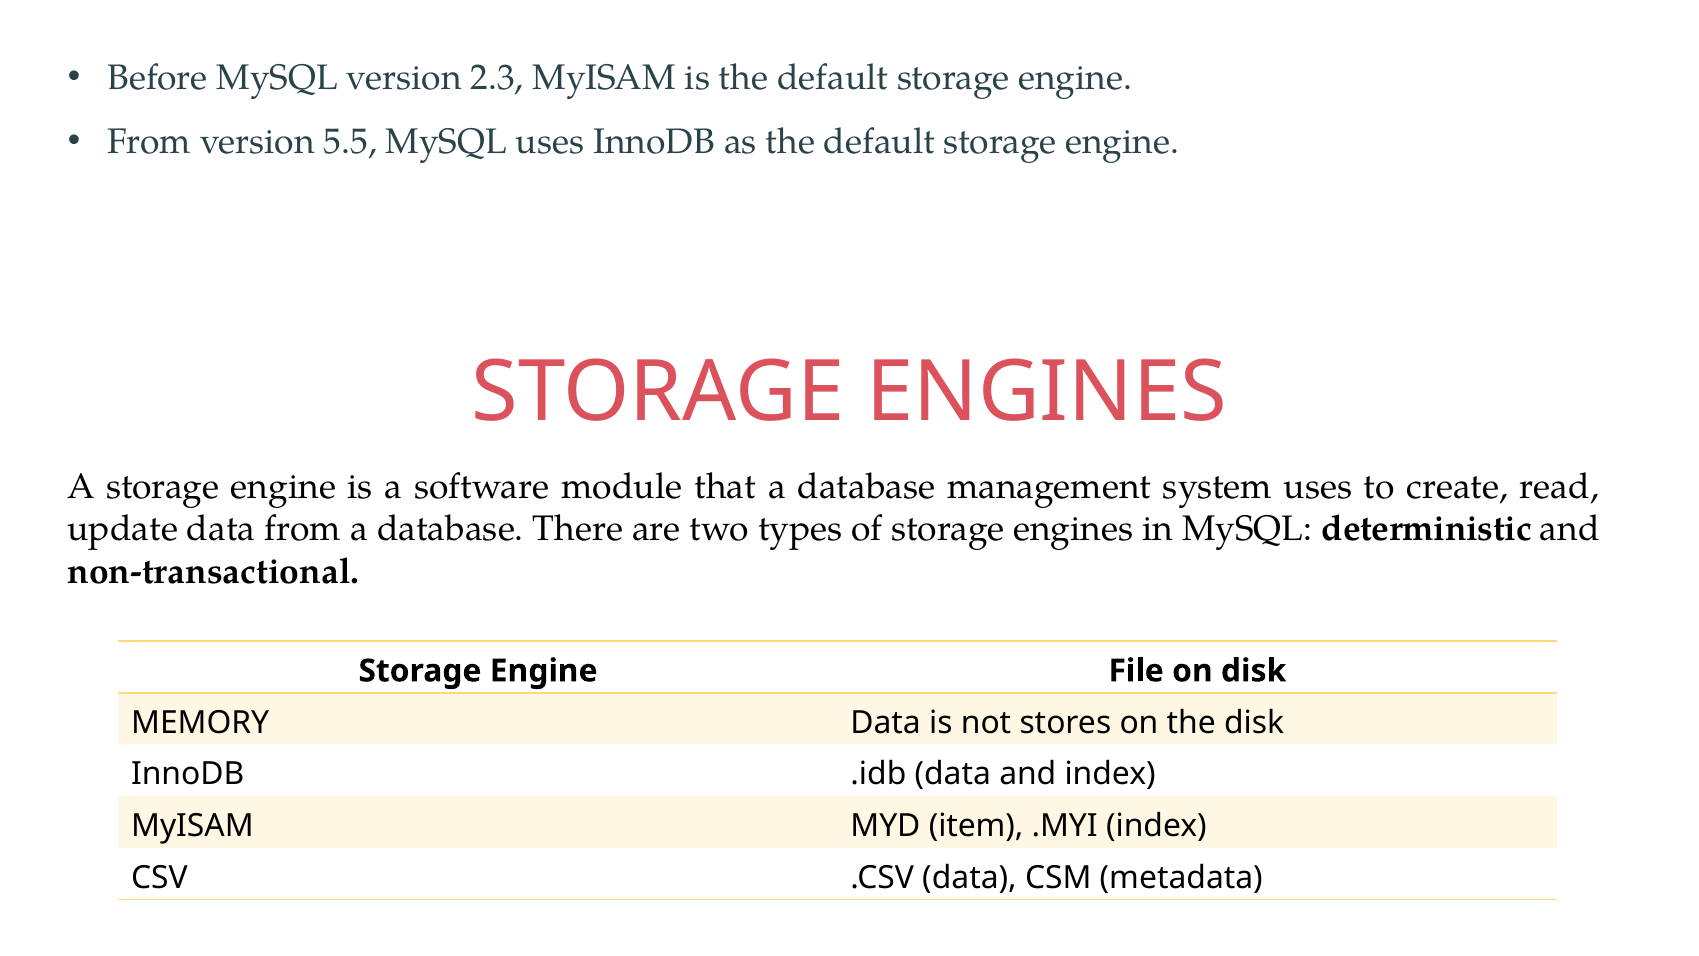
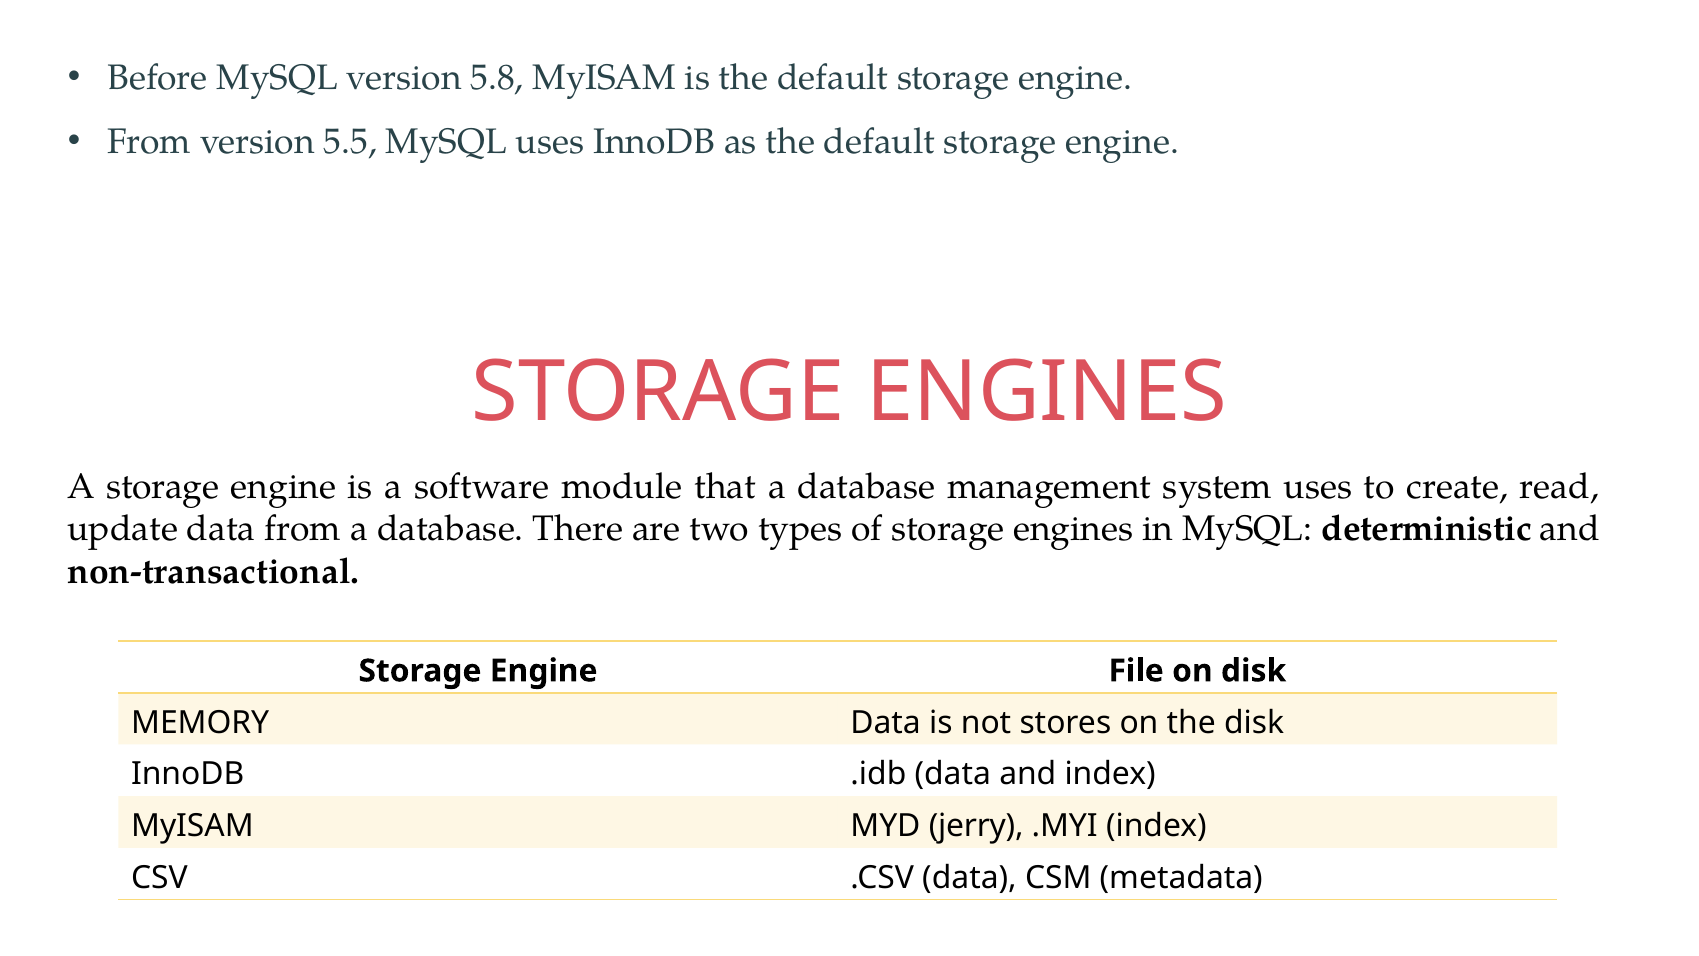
2.3: 2.3 -> 5.8
item: item -> jerry
